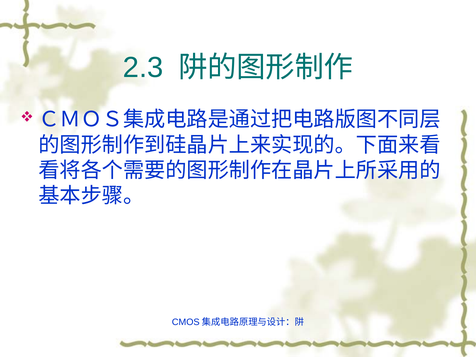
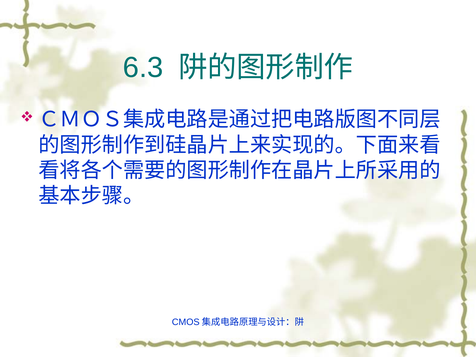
2.3: 2.3 -> 6.3
